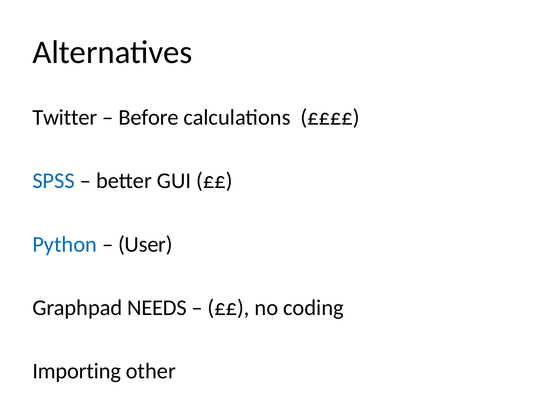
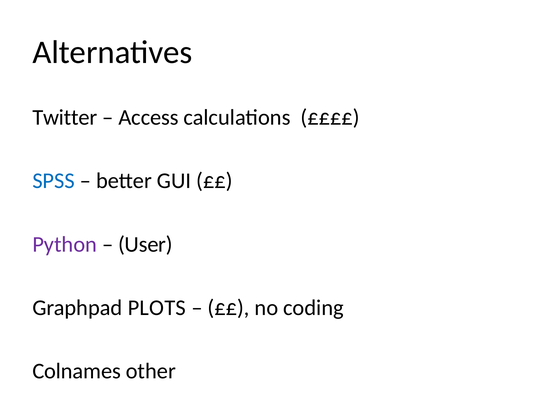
Before: Before -> Access
Python colour: blue -> purple
NEEDS: NEEDS -> PLOTS
Importing: Importing -> Colnames
